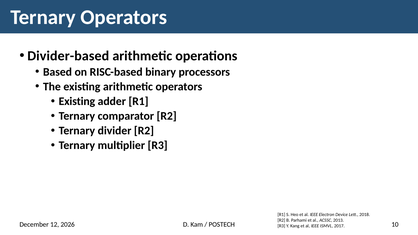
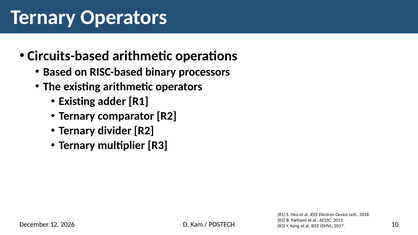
Divider-based: Divider-based -> Circuits-based
